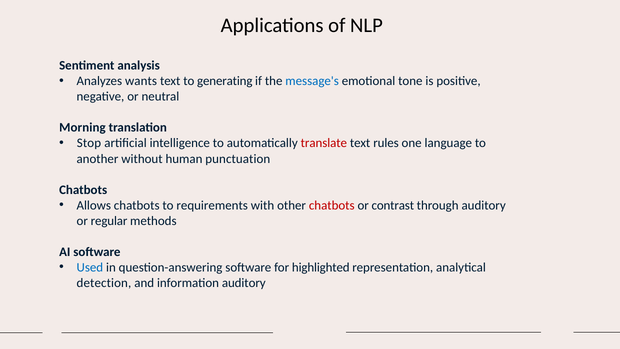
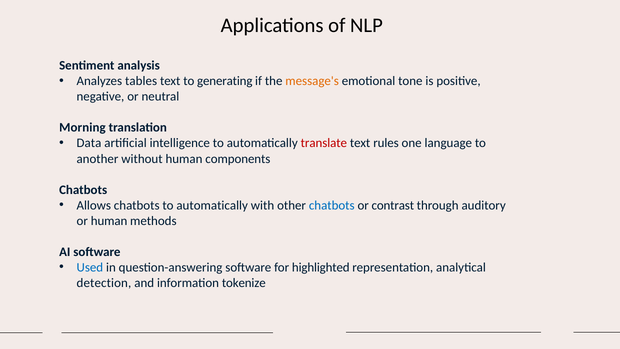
wants: wants -> tables
message's colour: blue -> orange
Stop: Stop -> Data
punctuation: punctuation -> components
chatbots to requirements: requirements -> automatically
chatbots at (332, 205) colour: red -> blue
or regular: regular -> human
information auditory: auditory -> tokenize
